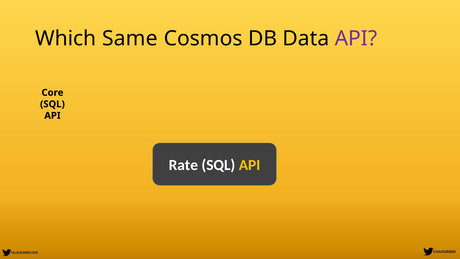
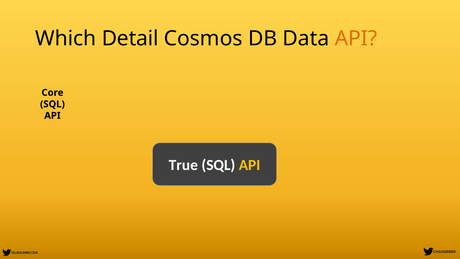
Same: Same -> Detail
API at (356, 39) colour: purple -> orange
Rate: Rate -> True
